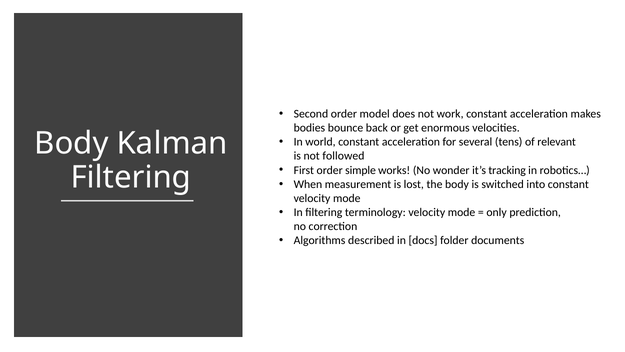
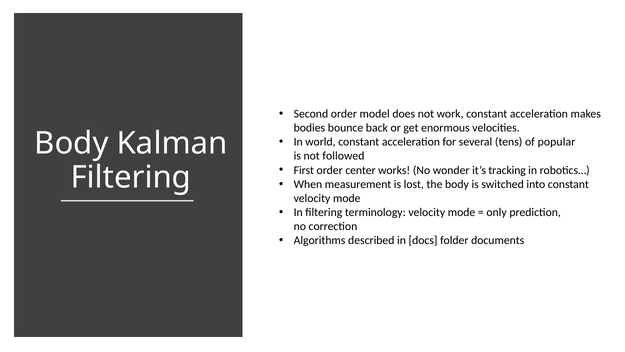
relevant: relevant -> popular
simple: simple -> center
